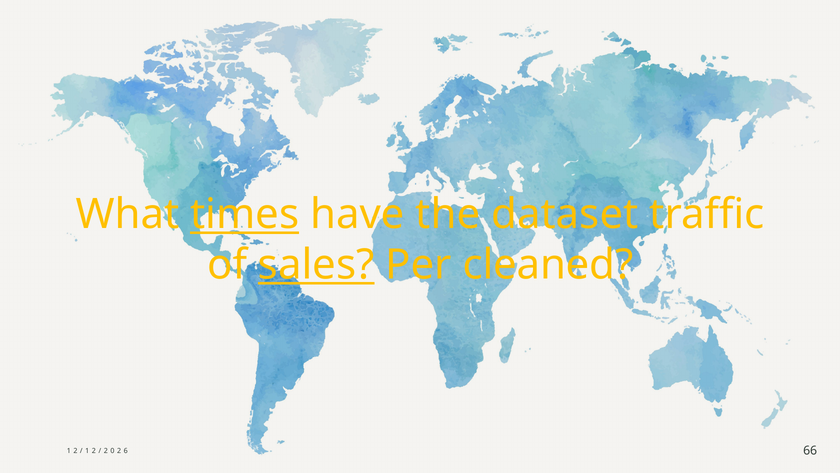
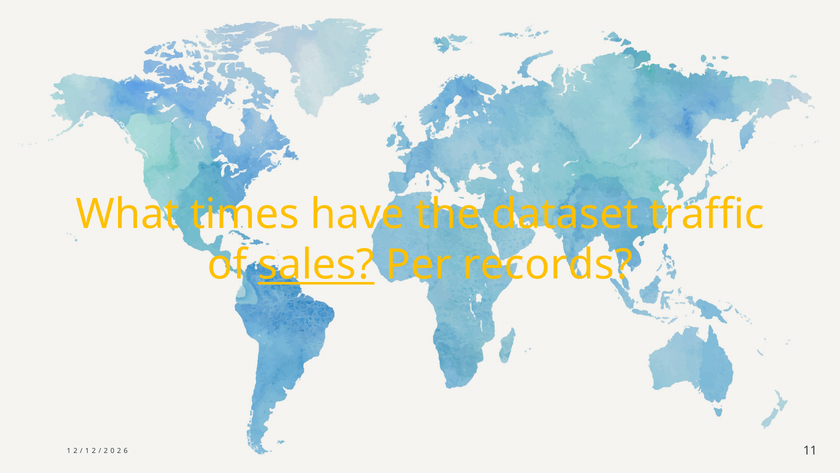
times underline: present -> none
cleaned: cleaned -> records
66: 66 -> 11
